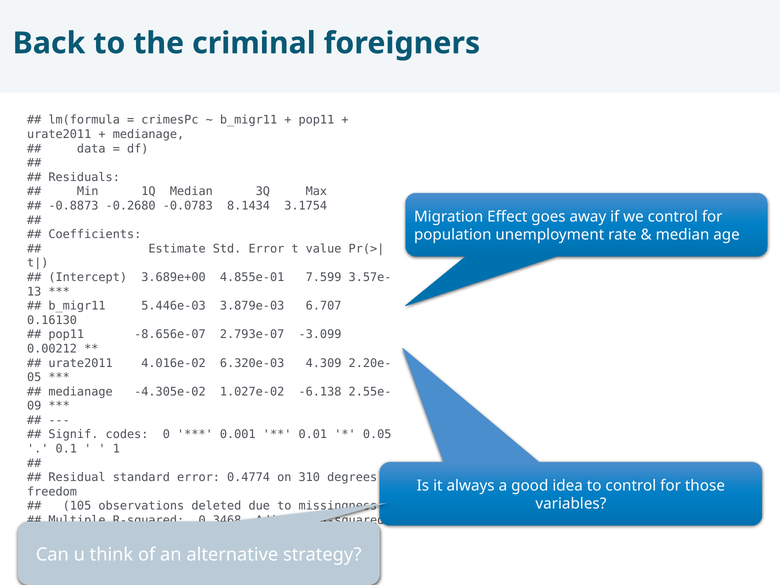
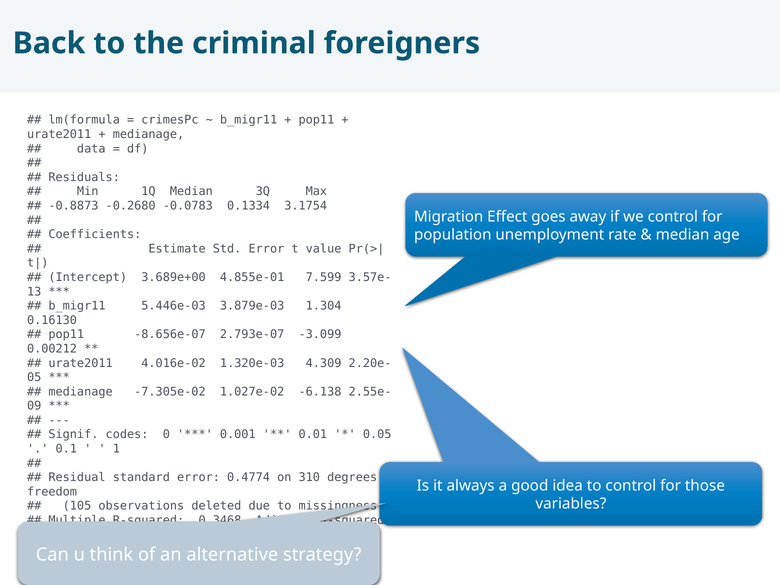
8.1434: 8.1434 -> 0.1334
6.707: 6.707 -> 1.304
6.320e-03: 6.320e-03 -> 1.320e-03
-4.305e-02: -4.305e-02 -> -7.305e-02
